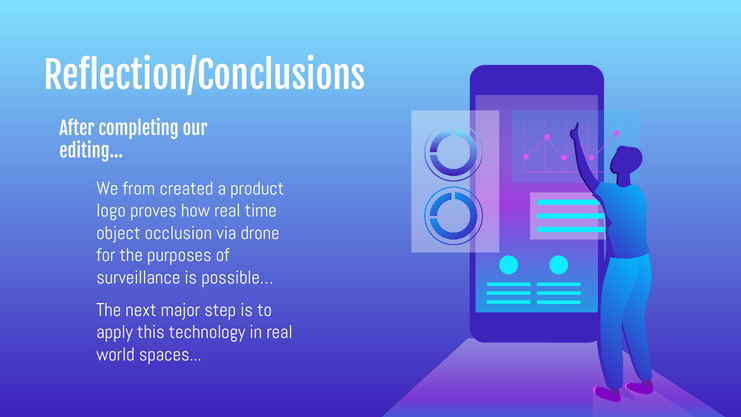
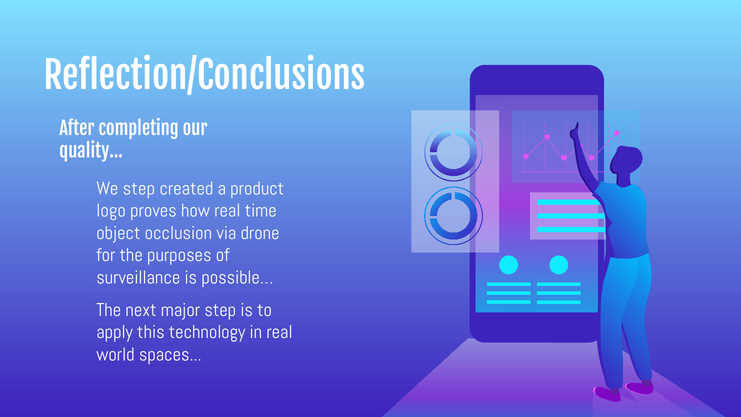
editing: editing -> quality
We from: from -> step
